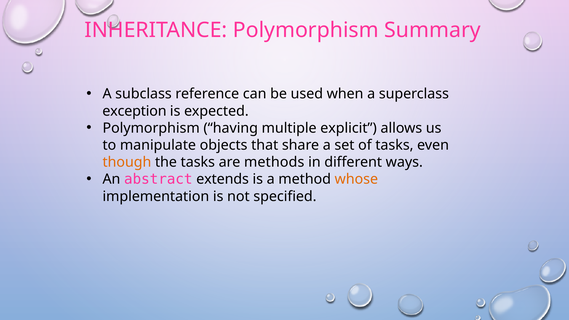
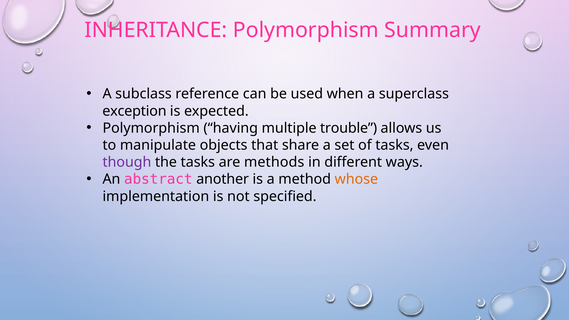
explicit: explicit -> trouble
though colour: orange -> purple
extends: extends -> another
